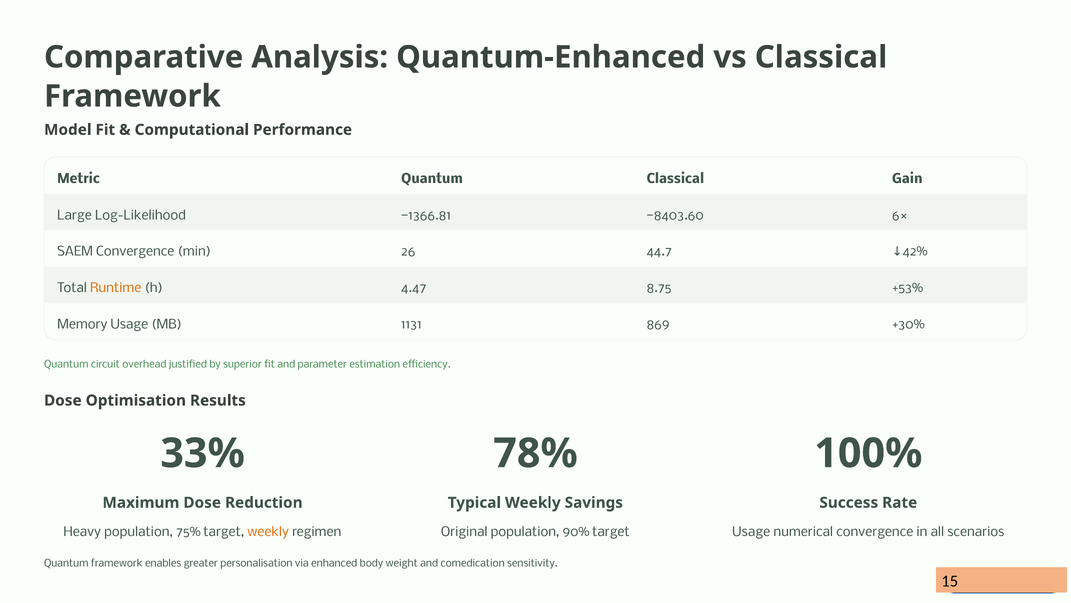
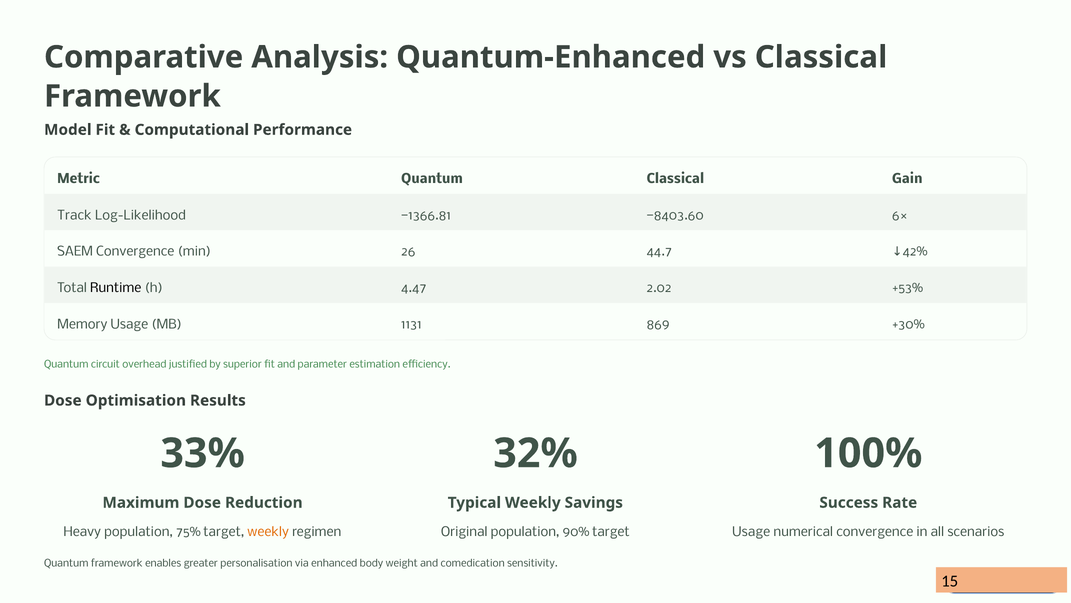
Large: Large -> Track
Runtime colour: orange -> black
8.75: 8.75 -> 2.02
78%: 78% -> 32%
